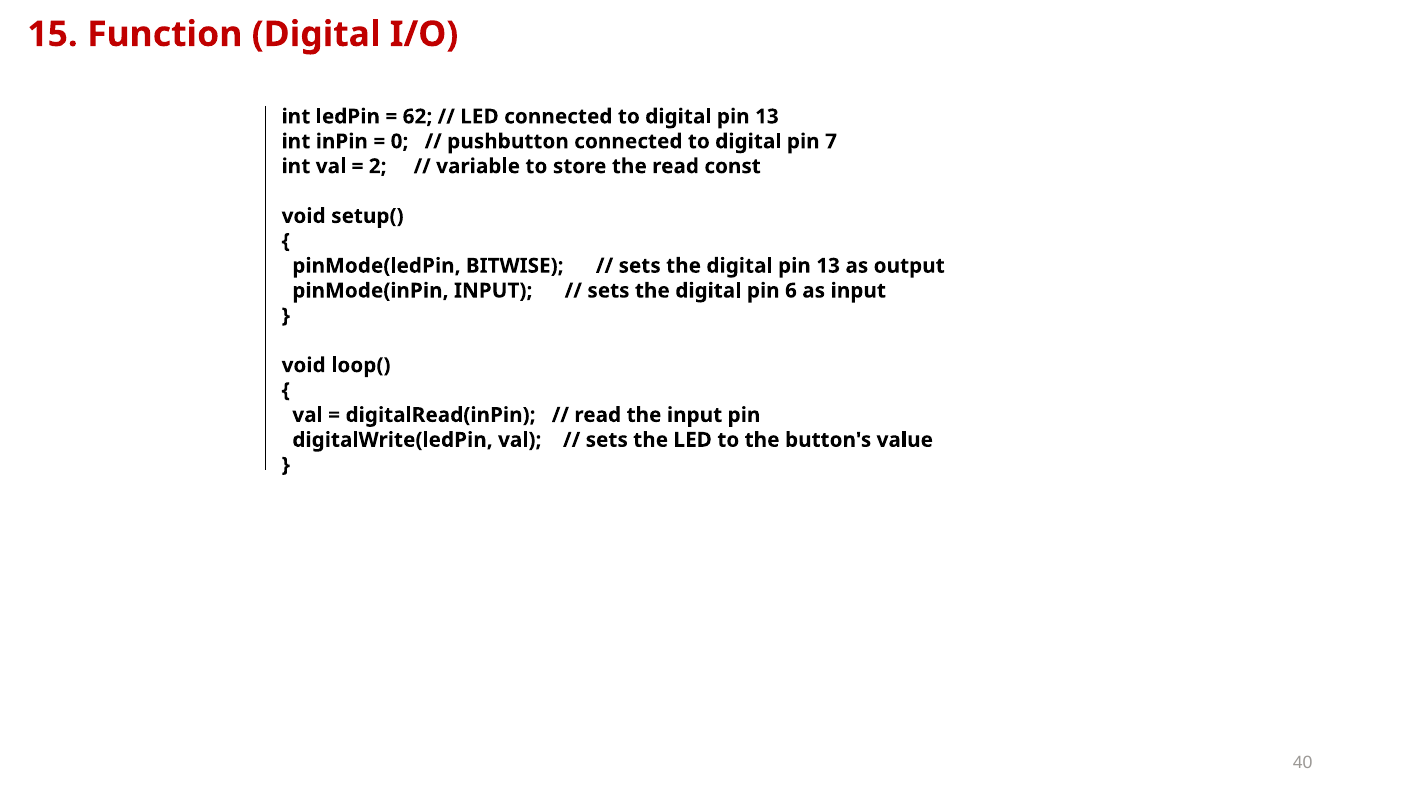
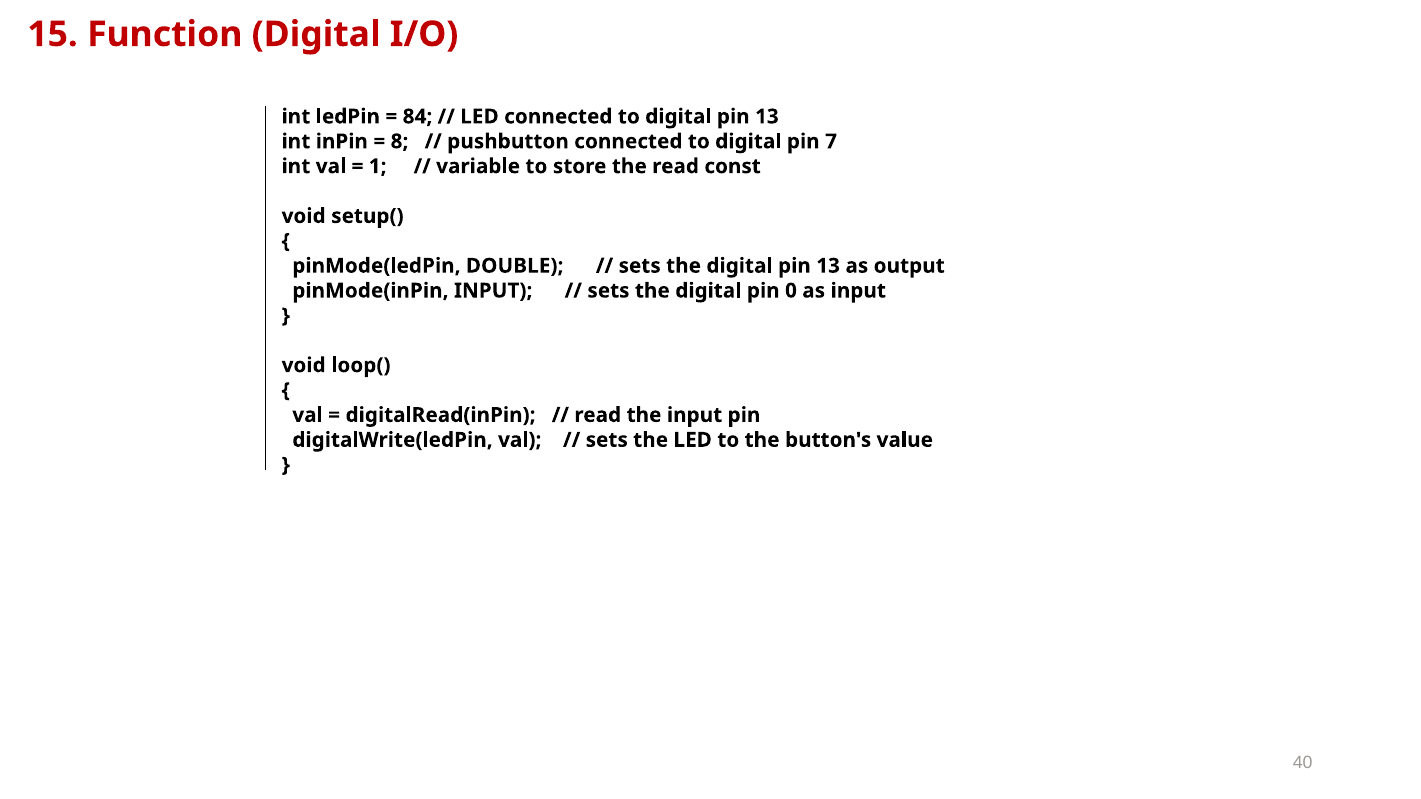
62: 62 -> 84
0: 0 -> 8
2: 2 -> 1
BITWISE: BITWISE -> DOUBLE
6: 6 -> 0
